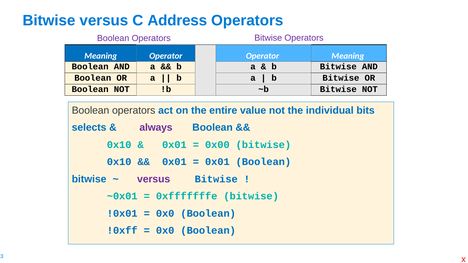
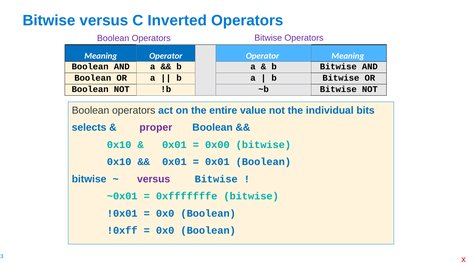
Address: Address -> Inverted
always: always -> proper
